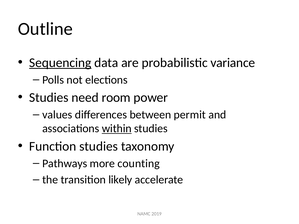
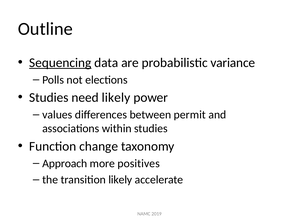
need room: room -> likely
within underline: present -> none
Function studies: studies -> change
Pathways: Pathways -> Approach
counting: counting -> positives
